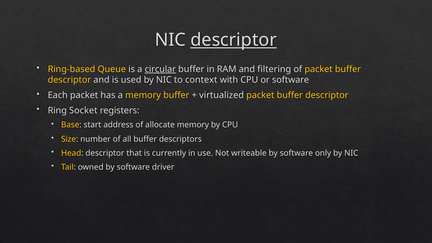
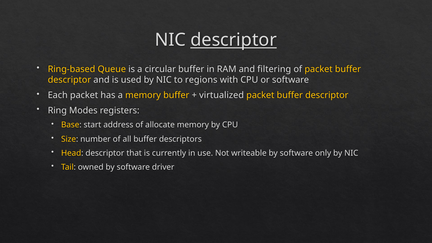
circular underline: present -> none
context: context -> regions
Socket: Socket -> Modes
